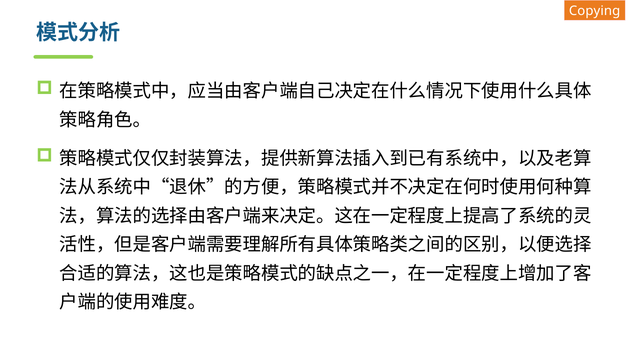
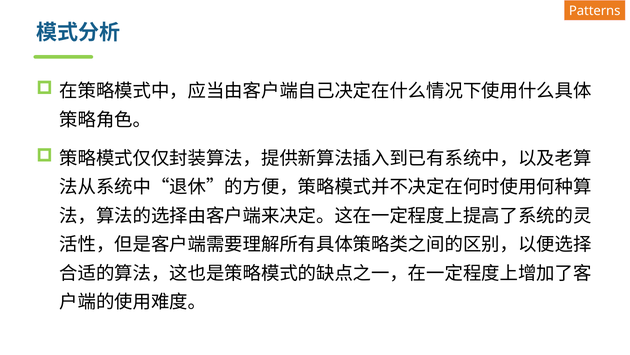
Copying: Copying -> Patterns
